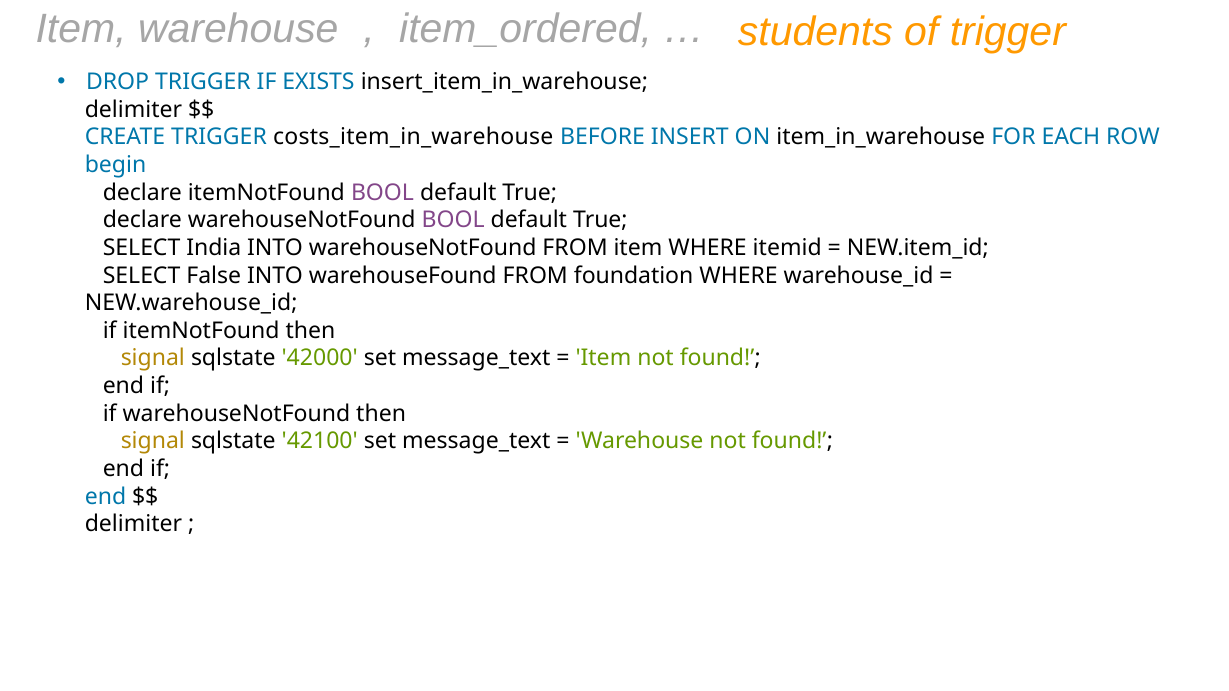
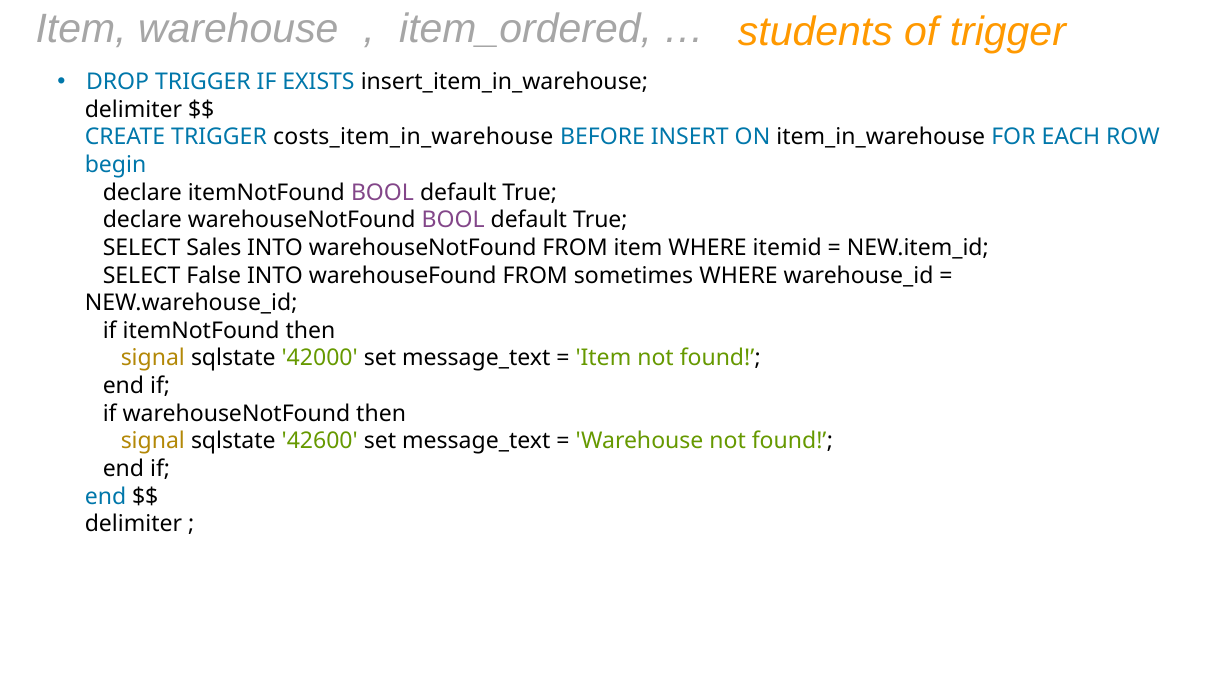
India: India -> Sales
foundation: foundation -> sometimes
42100: 42100 -> 42600
